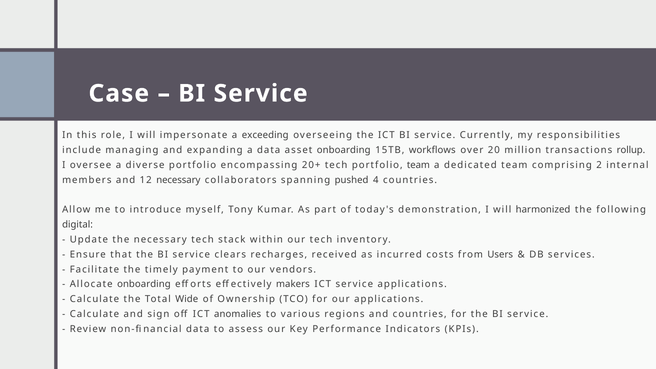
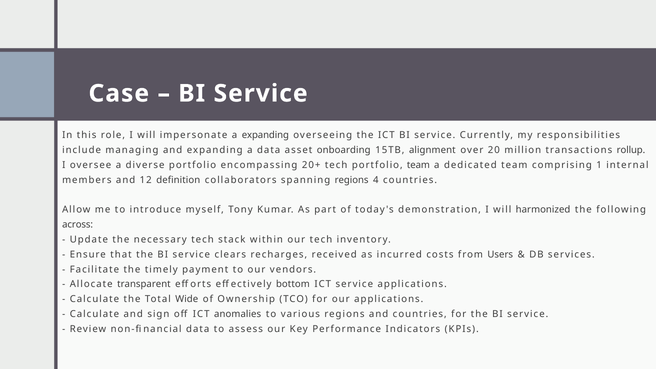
a exceeding: exceeding -> expanding
workflows: workflows -> alignment
2: 2 -> 1
12 necessary: necessary -> definition
spanning pushed: pushed -> regions
digital: digital -> across
Allocate onboarding: onboarding -> transparent
makers: makers -> bottom
